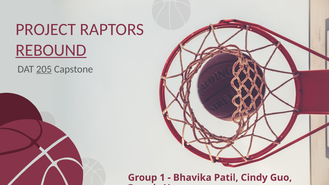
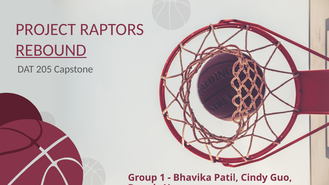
205 underline: present -> none
